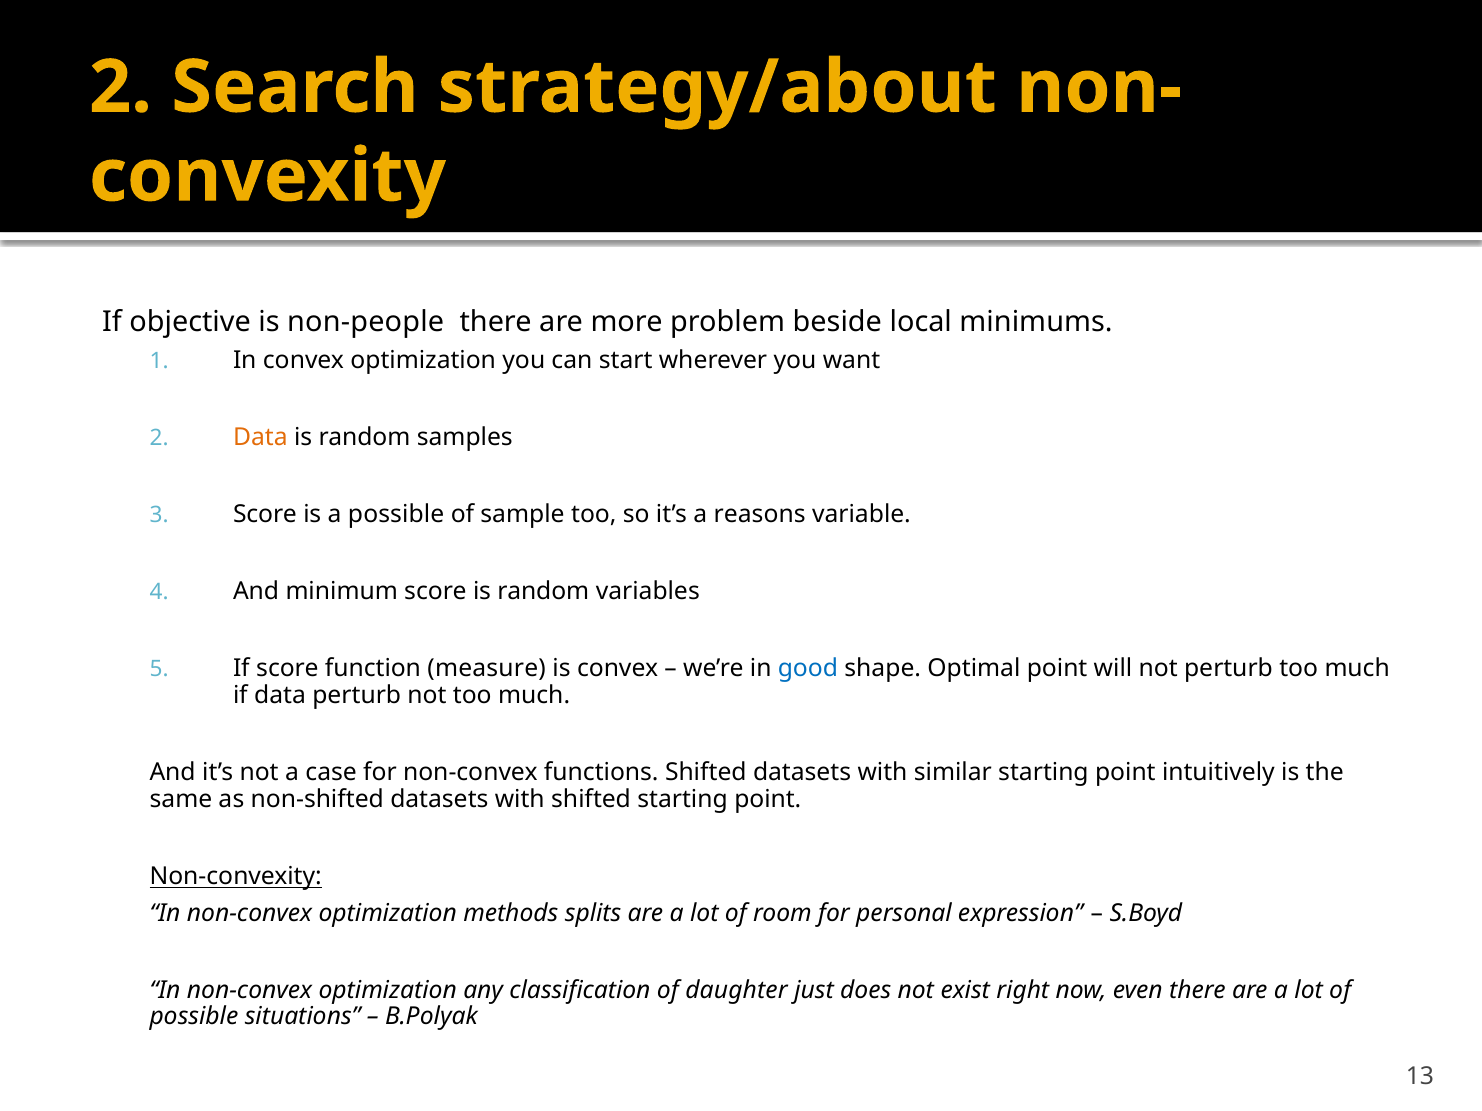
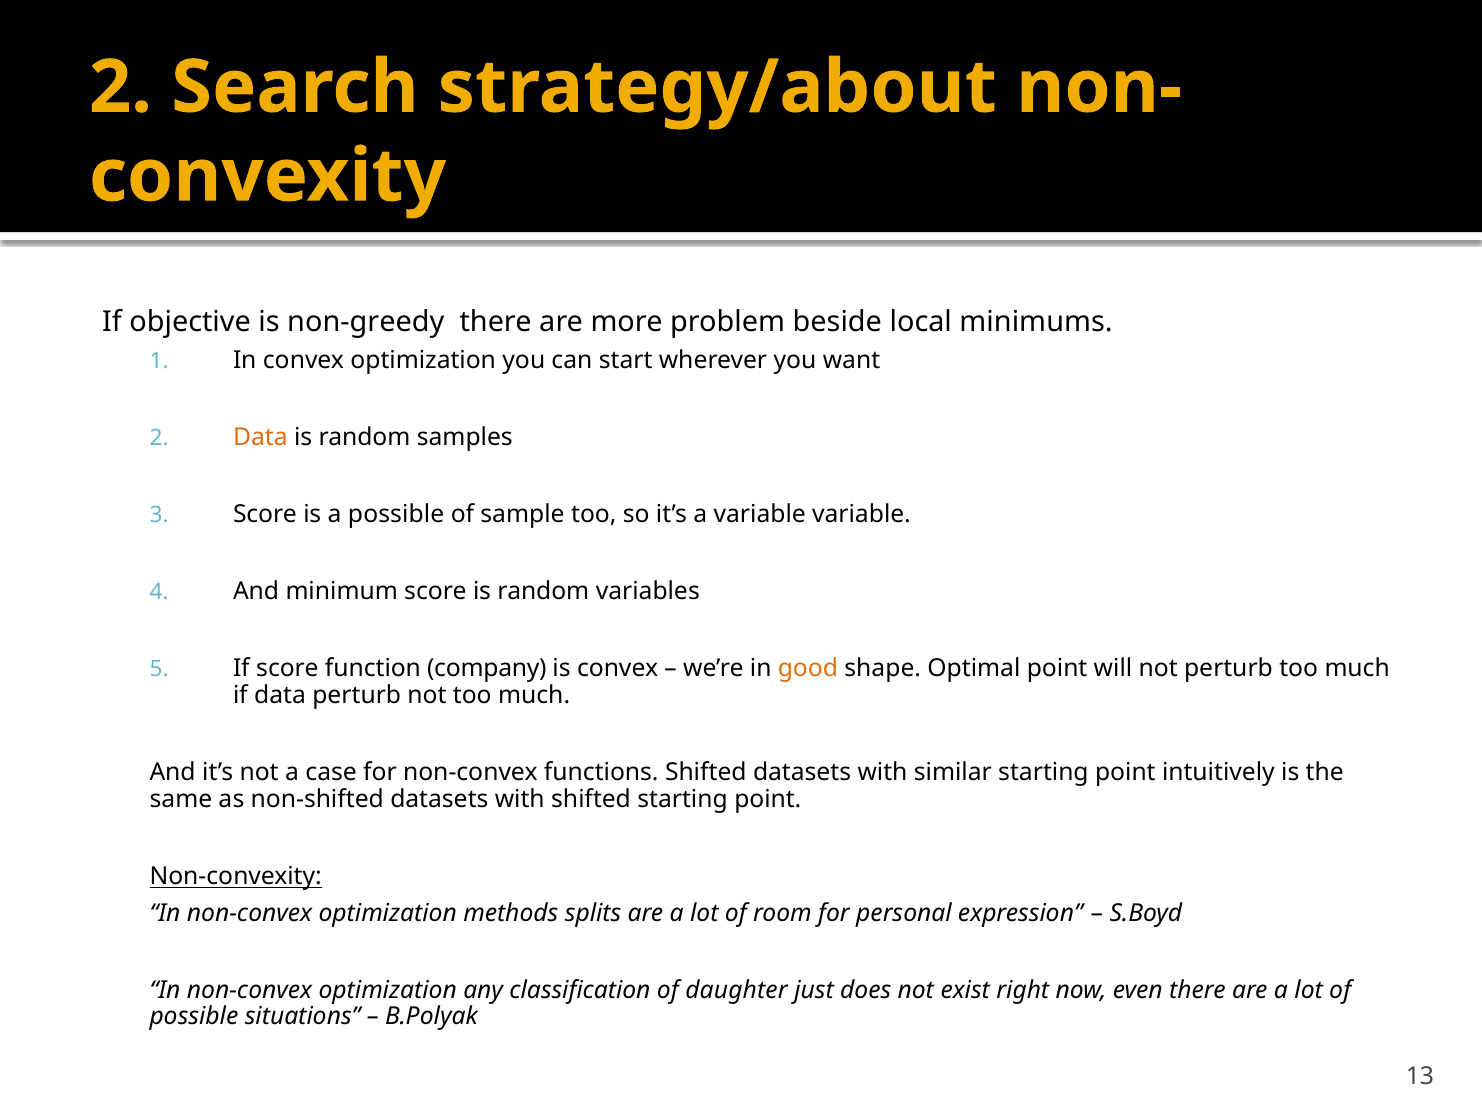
non-people: non-people -> non-greedy
a reasons: reasons -> variable
measure: measure -> company
good colour: blue -> orange
